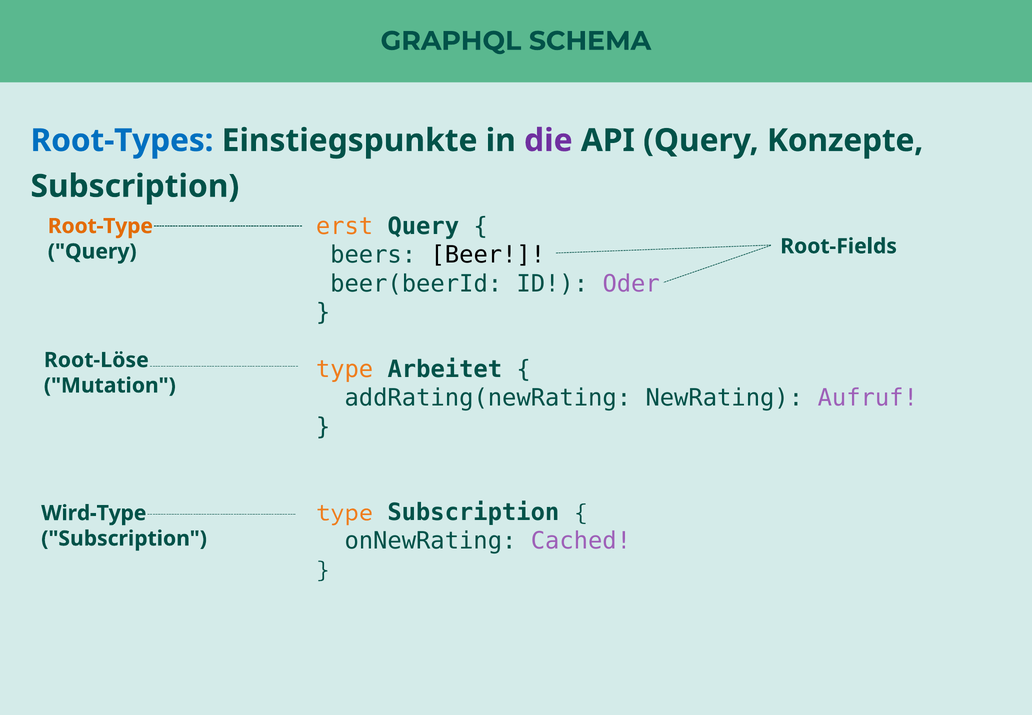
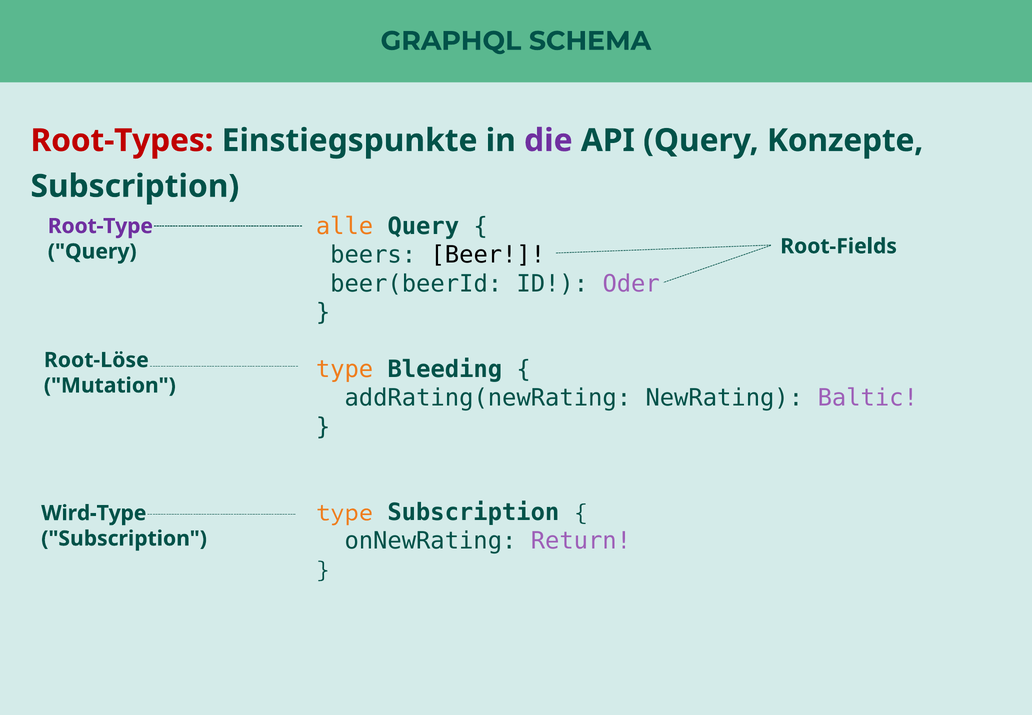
Root-Types colour: blue -> red
erst: erst -> alle
Root-Type colour: orange -> purple
Arbeitet: Arbeitet -> Bleeding
Aufruf: Aufruf -> Baltic
Cached: Cached -> Return
